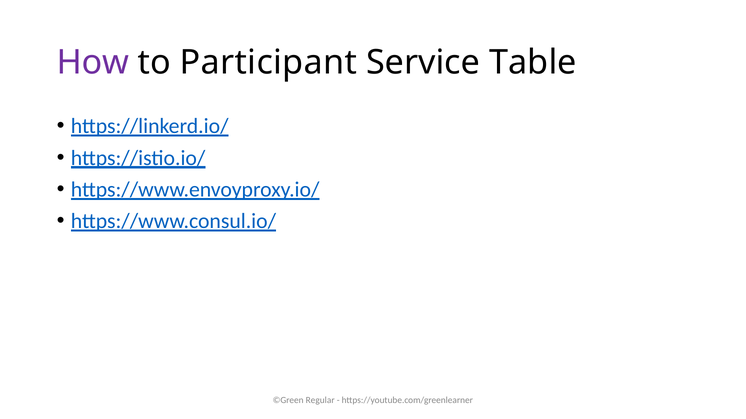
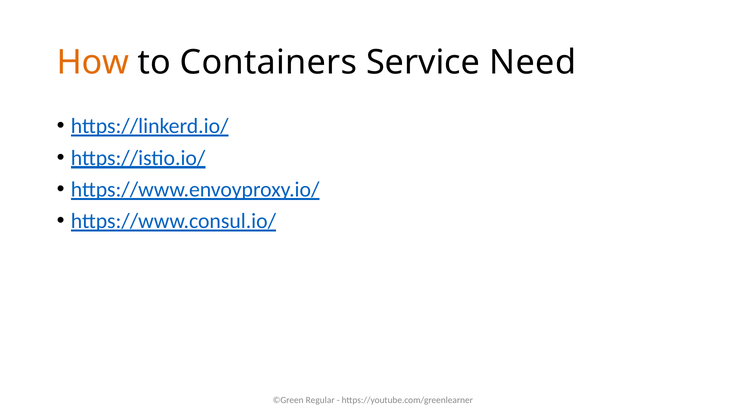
How colour: purple -> orange
Participant: Participant -> Containers
Table: Table -> Need
